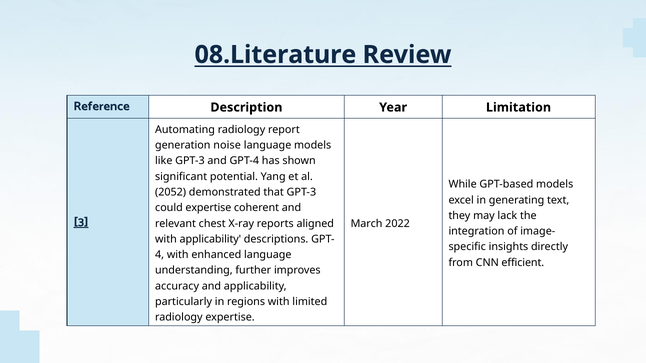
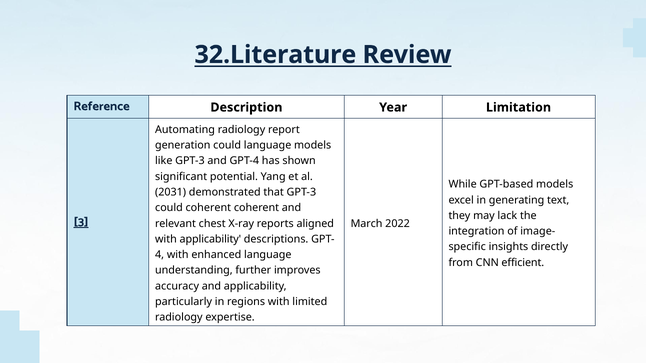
08.Literature: 08.Literature -> 32.Literature
generation noise: noise -> could
2052: 2052 -> 2031
could expertise: expertise -> coherent
